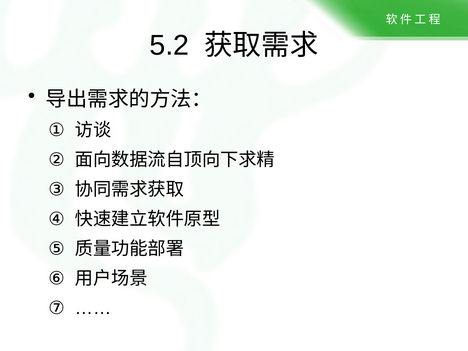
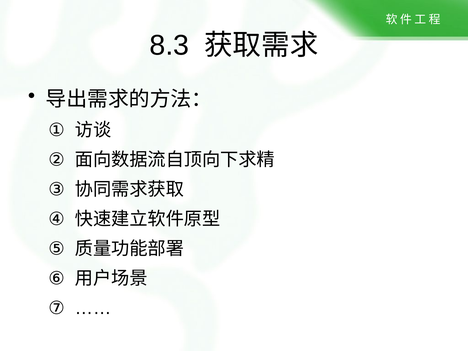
5.2: 5.2 -> 8.3
